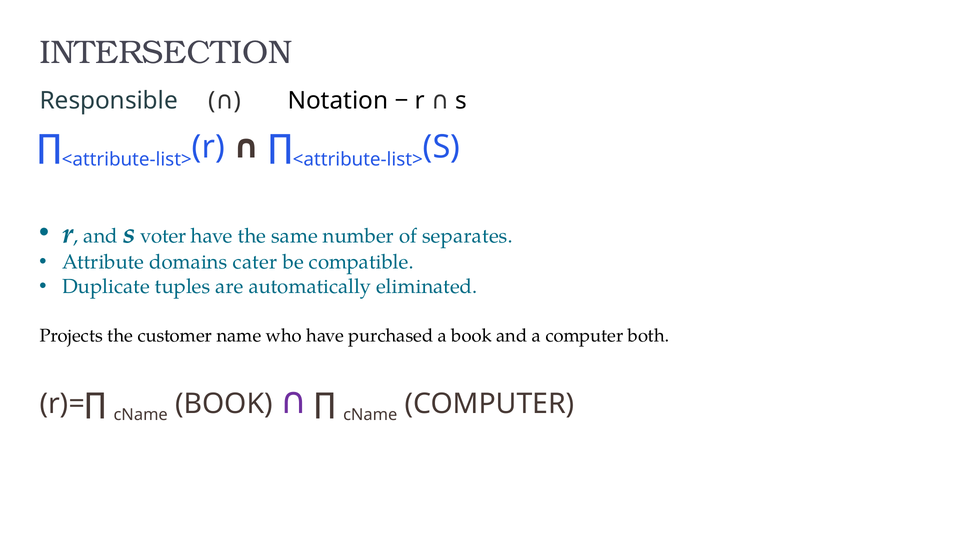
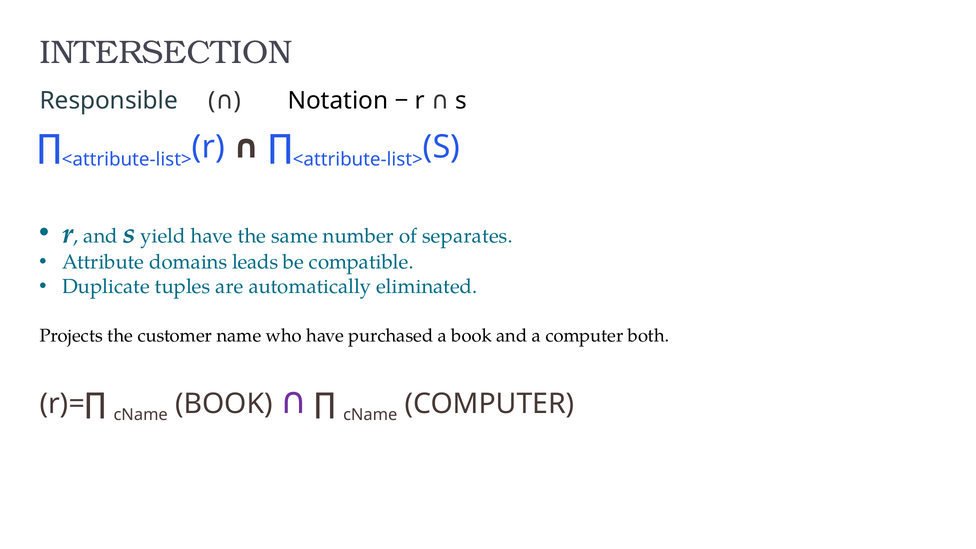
voter: voter -> yield
cater: cater -> leads
